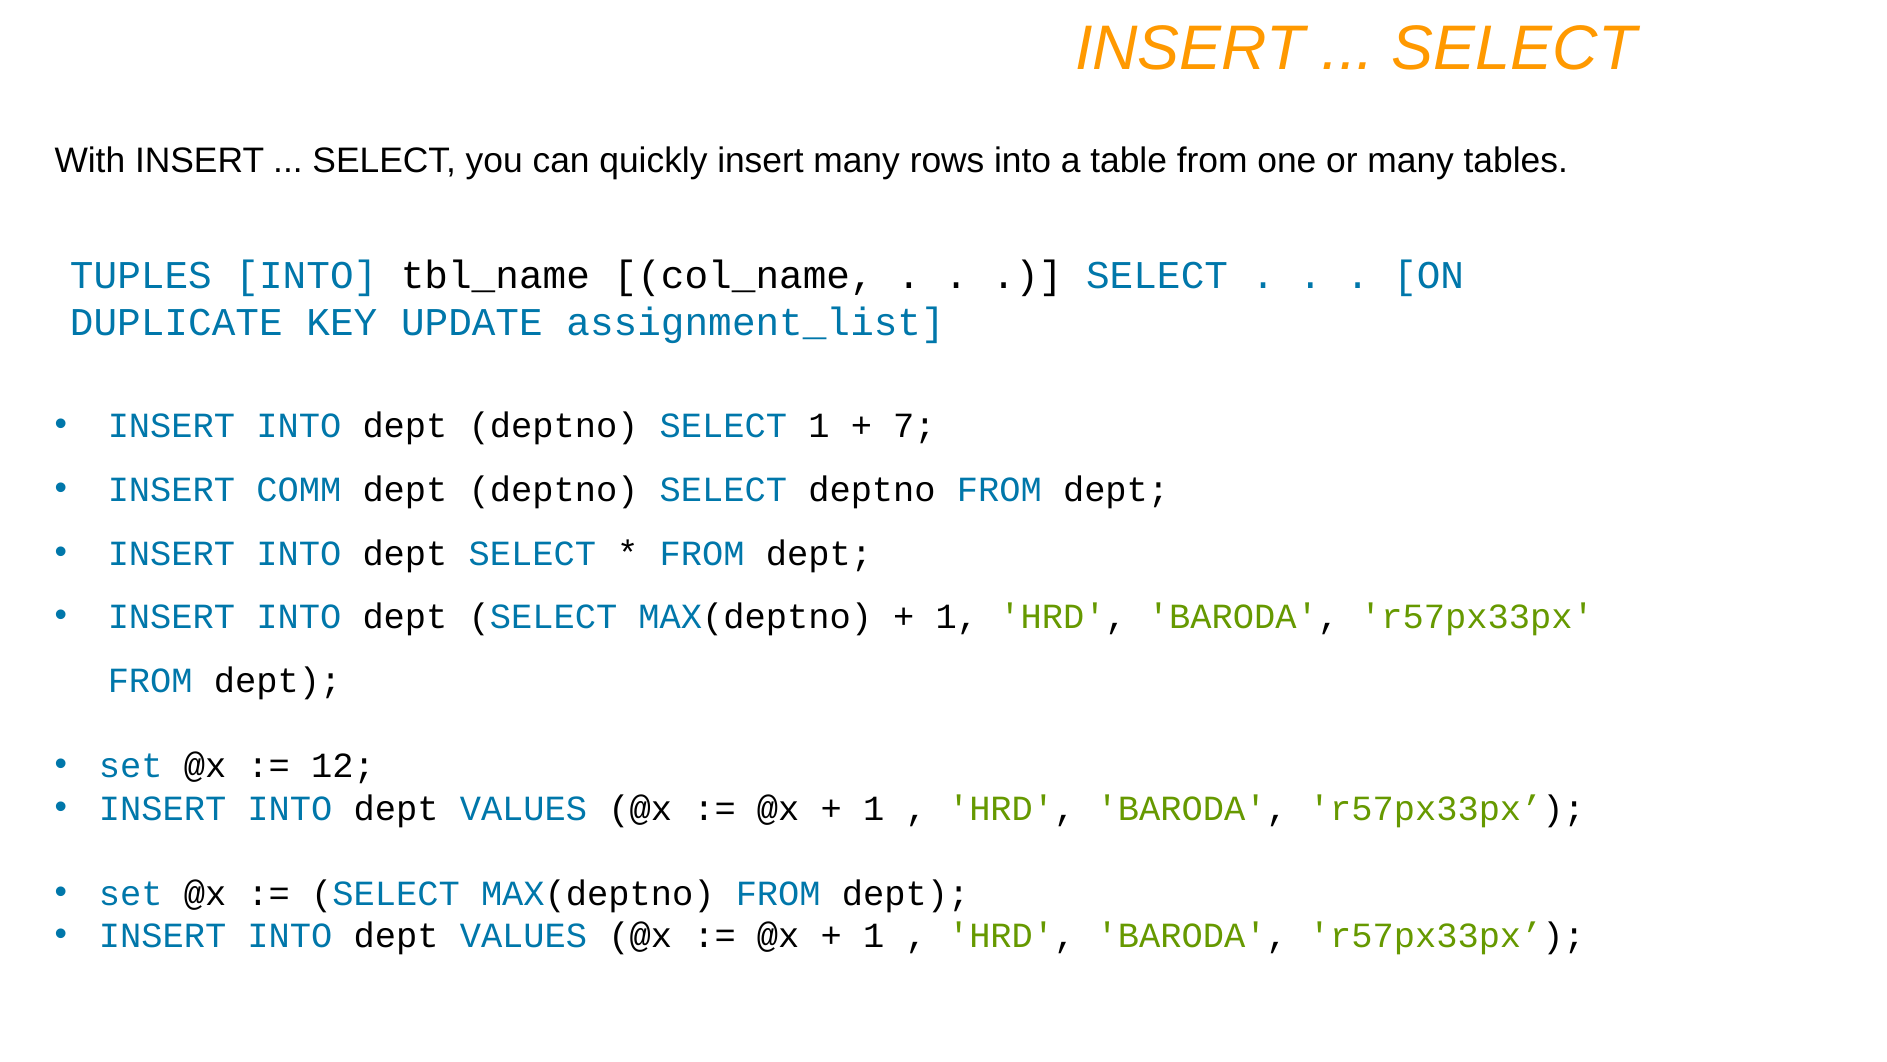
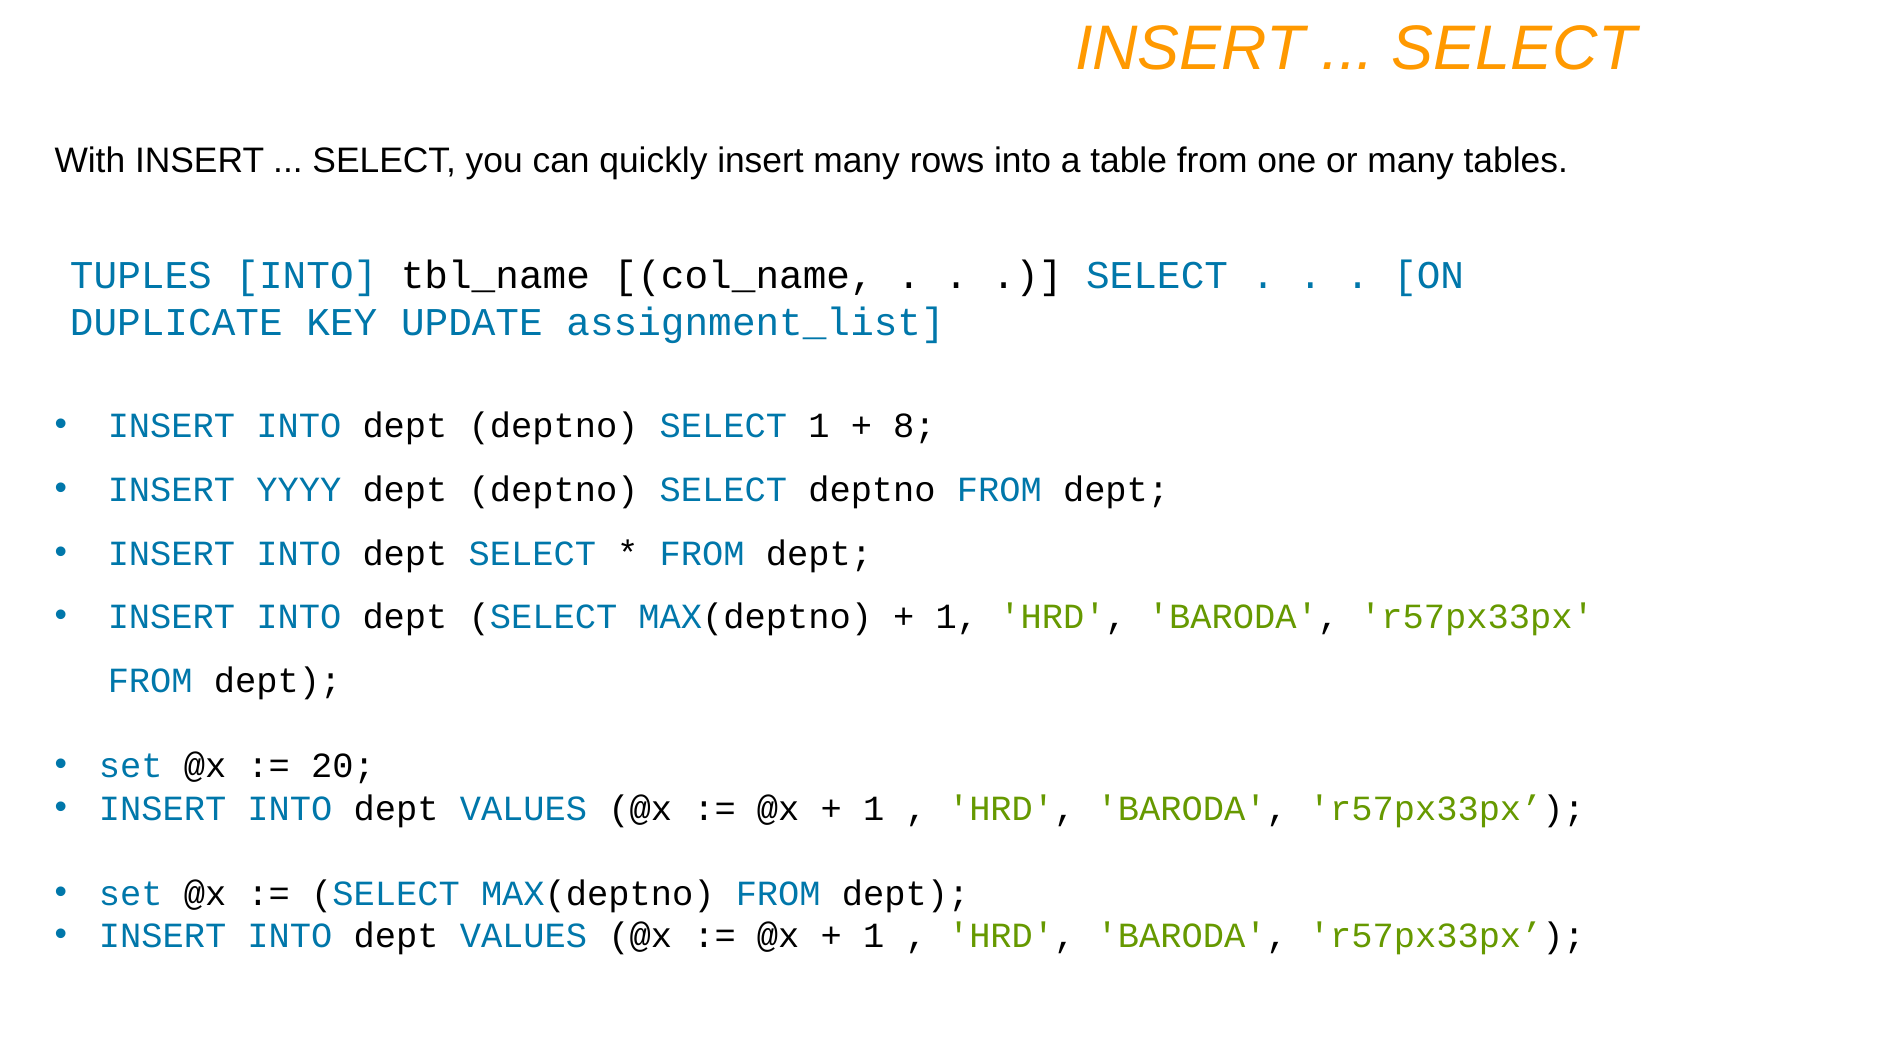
7: 7 -> 8
COMM: COMM -> YYYY
12: 12 -> 20
